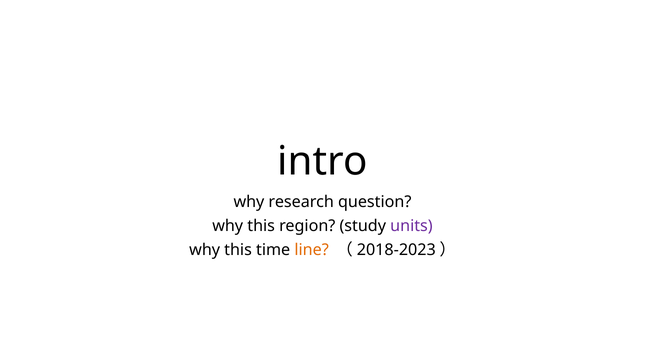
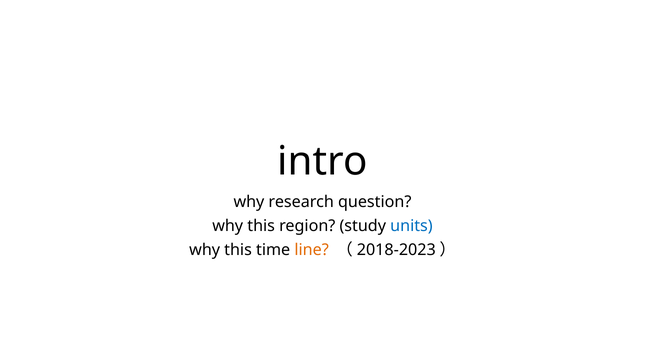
units colour: purple -> blue
